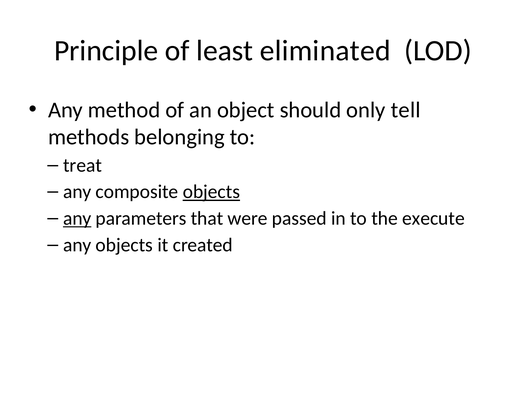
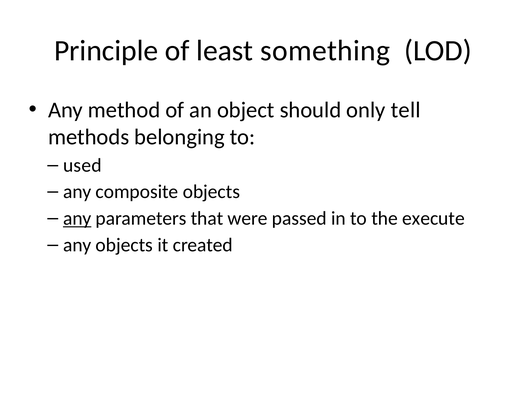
eliminated: eliminated -> something
treat: treat -> used
objects at (211, 192) underline: present -> none
